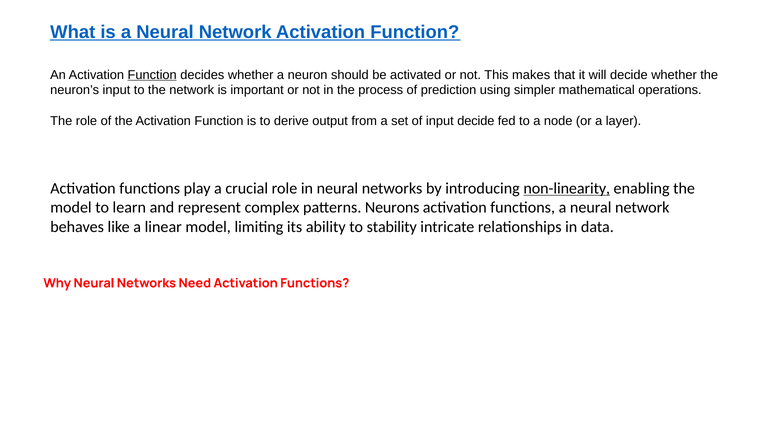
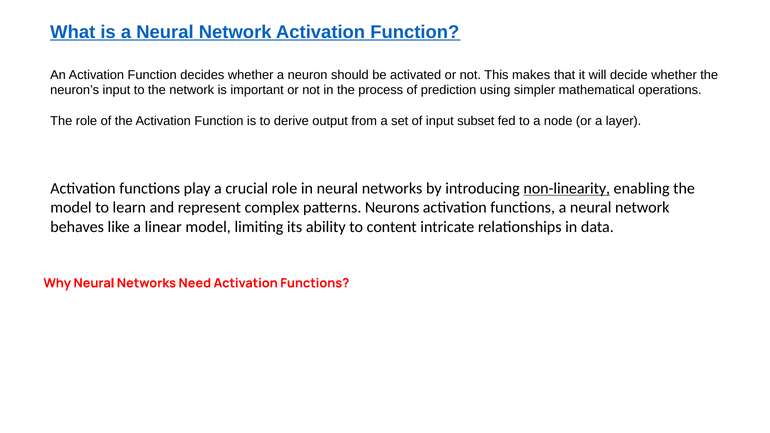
Function at (152, 75) underline: present -> none
input decide: decide -> subset
stability: stability -> content
